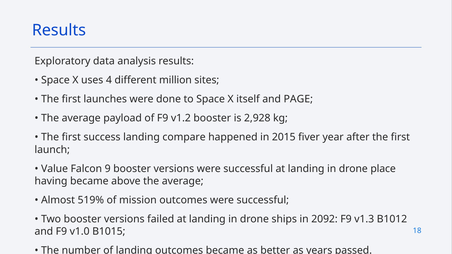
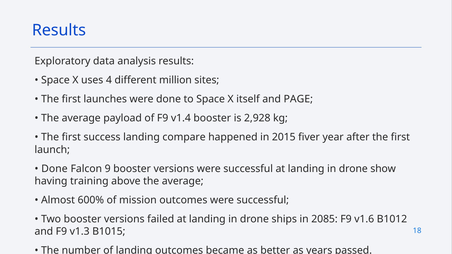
v1.2: v1.2 -> v1.4
Value at (55, 169): Value -> Done
place: place -> show
having became: became -> training
519%: 519% -> 600%
2092: 2092 -> 2085
v1.3: v1.3 -> v1.6
v1.0: v1.0 -> v1.3
